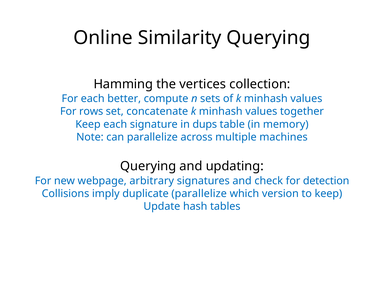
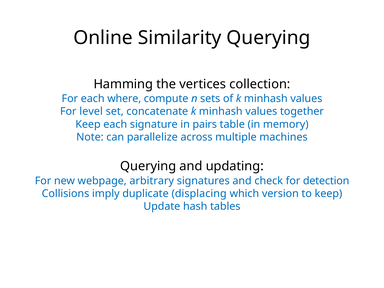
better: better -> where
rows: rows -> level
dups: dups -> pairs
duplicate parallelize: parallelize -> displacing
